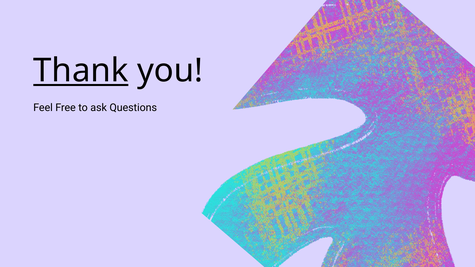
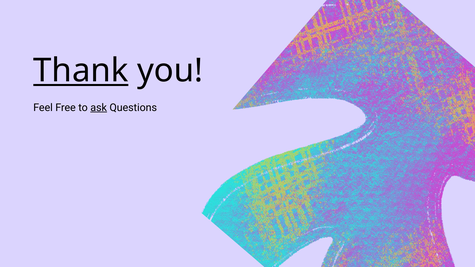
ask underline: none -> present
